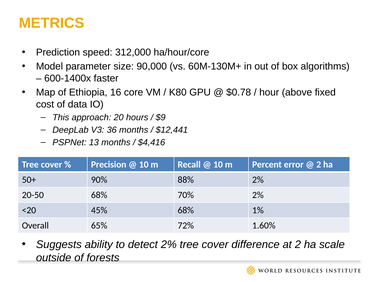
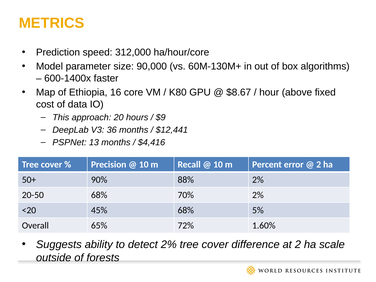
$0.78: $0.78 -> $8.67
1%: 1% -> 5%
